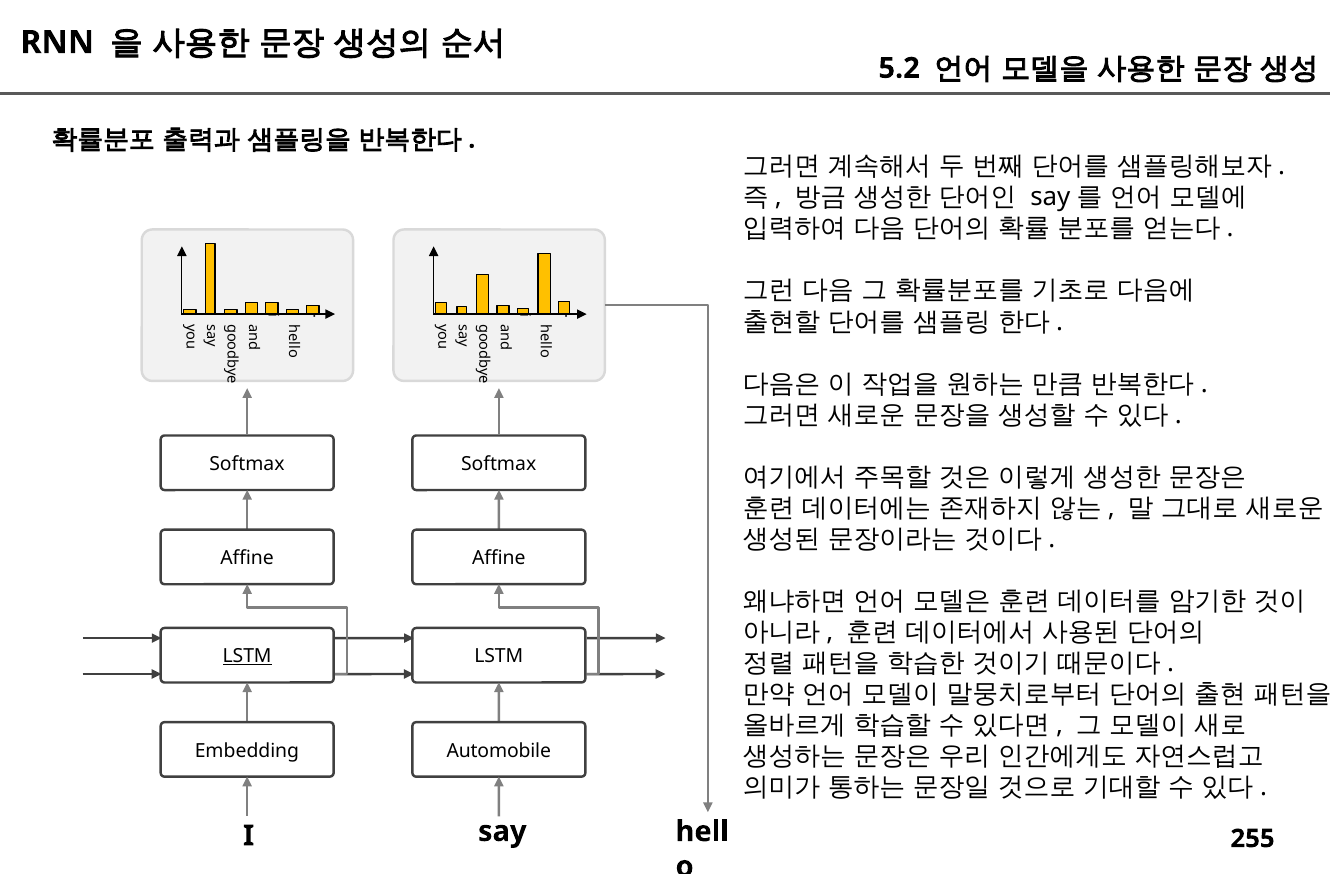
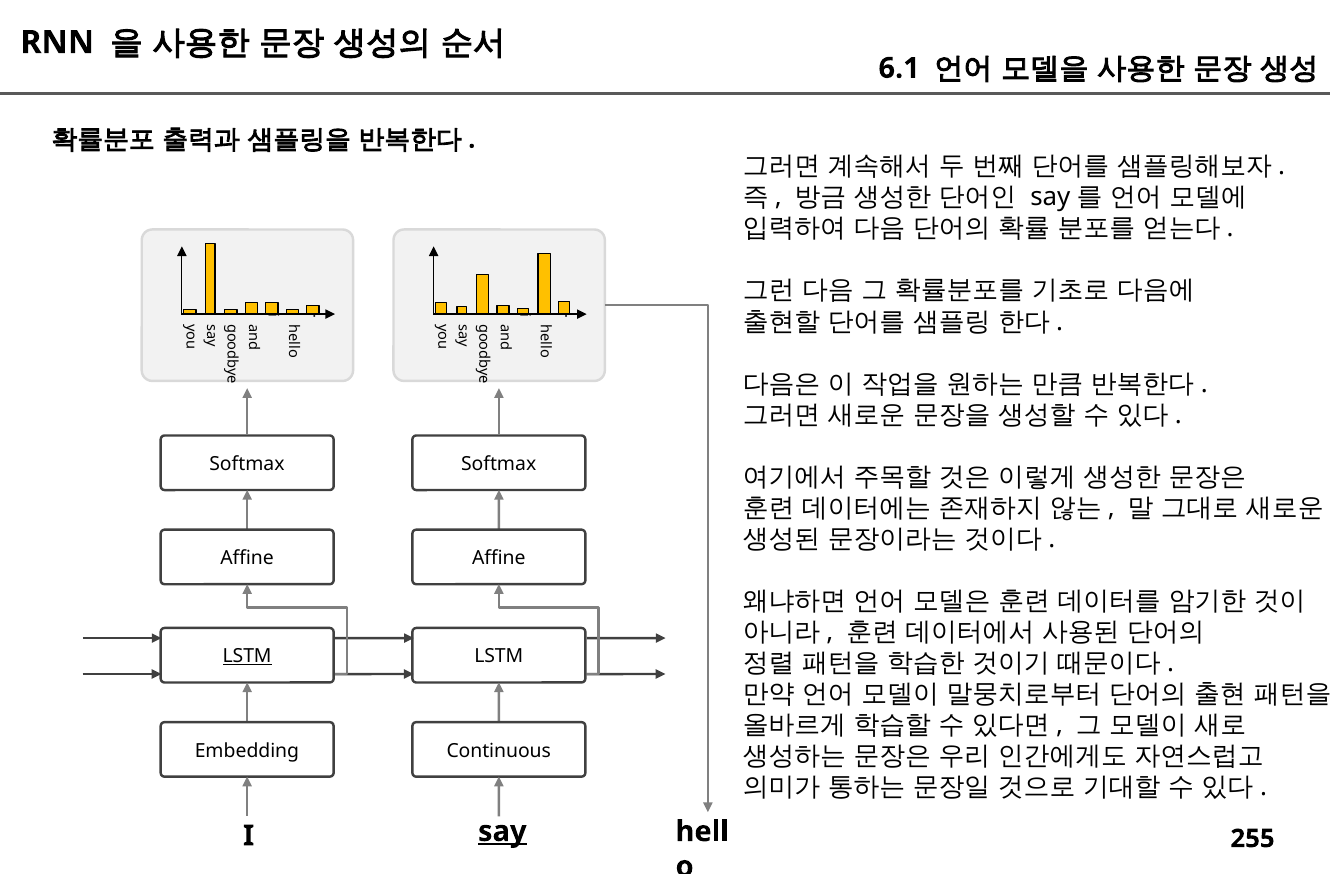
5.2: 5.2 -> 6.1
Automobile: Automobile -> Continuous
say underline: none -> present
